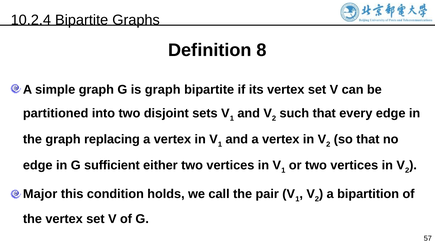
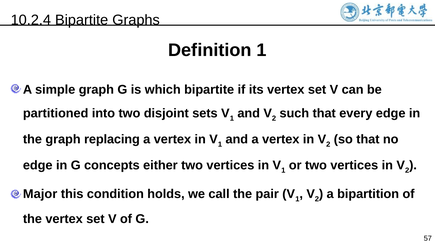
Definition 8: 8 -> 1
is graph: graph -> which
sufficient: sufficient -> concepts
